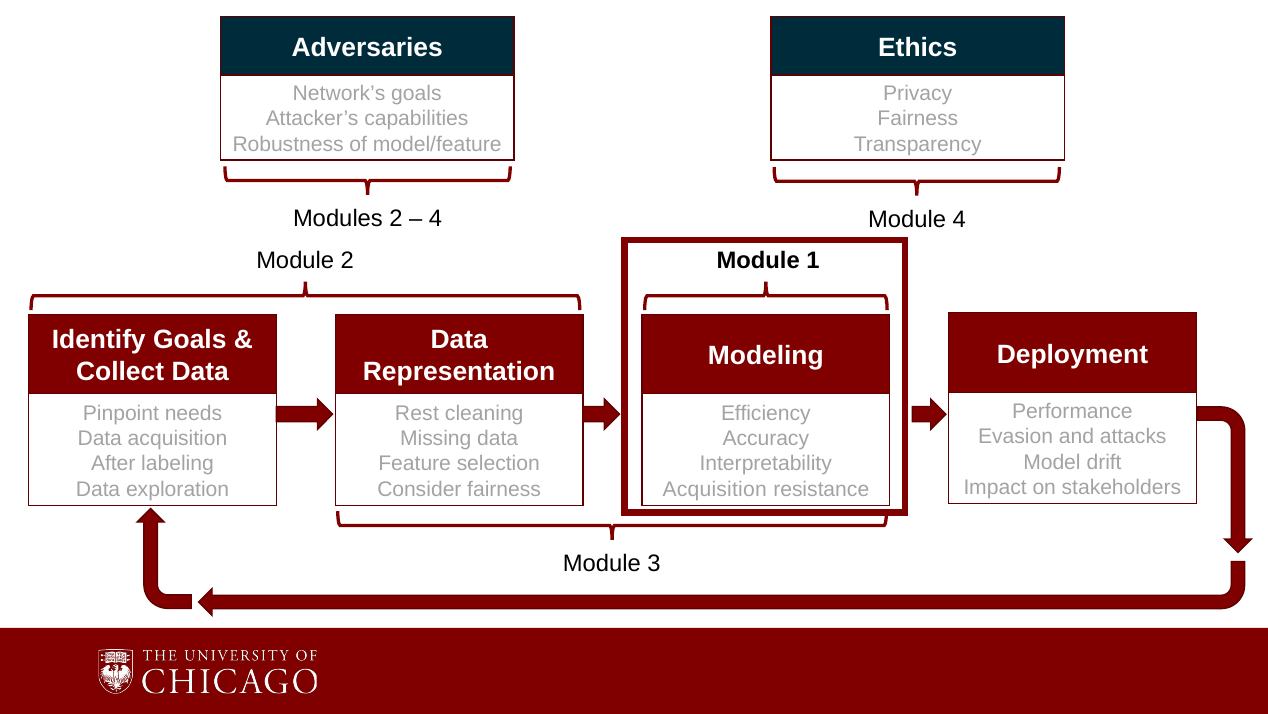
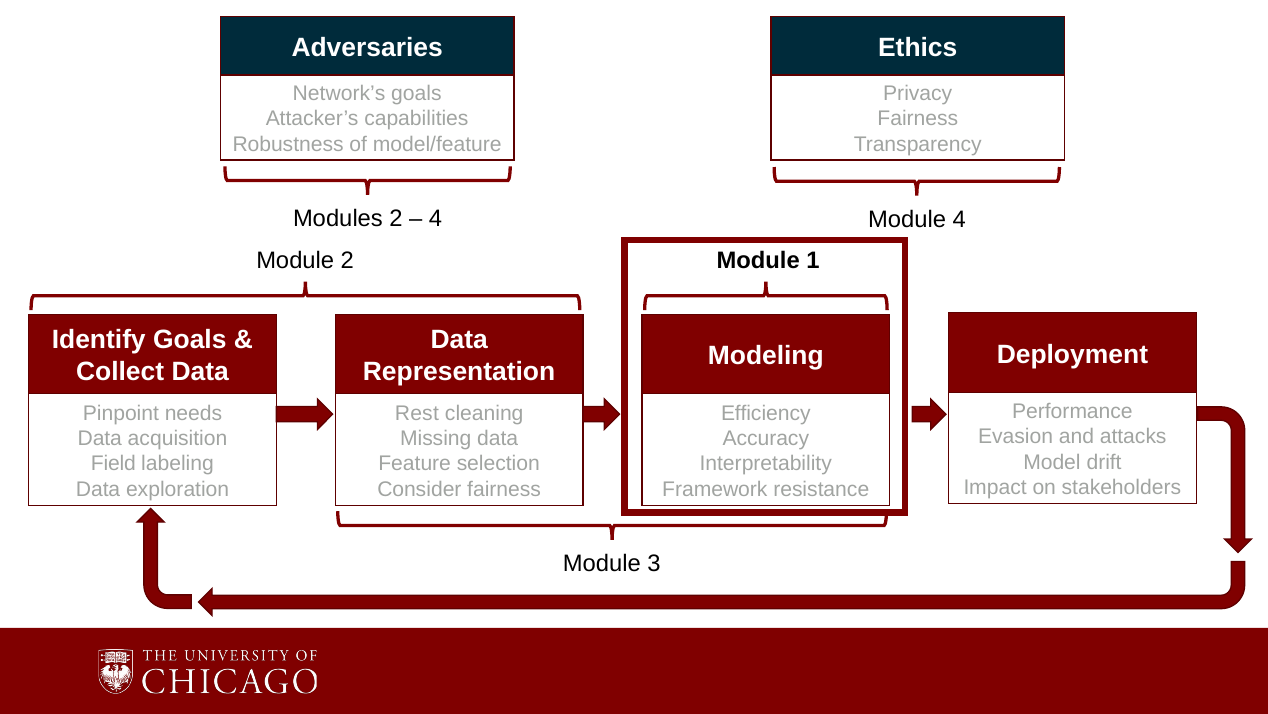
After: After -> Field
Acquisition at (715, 489): Acquisition -> Framework
